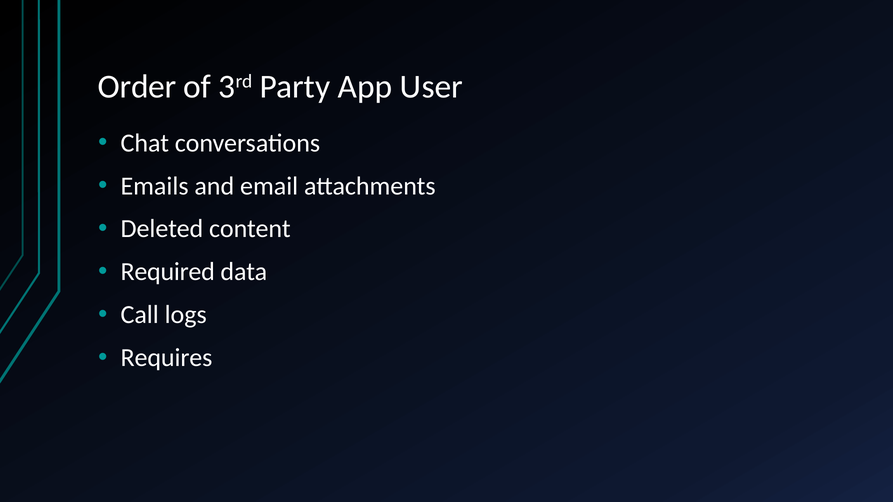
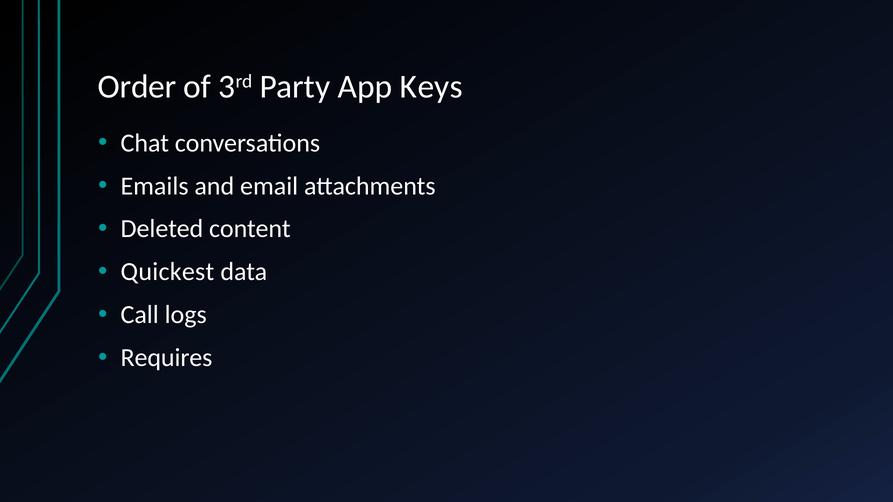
User: User -> Keys
Required: Required -> Quickest
